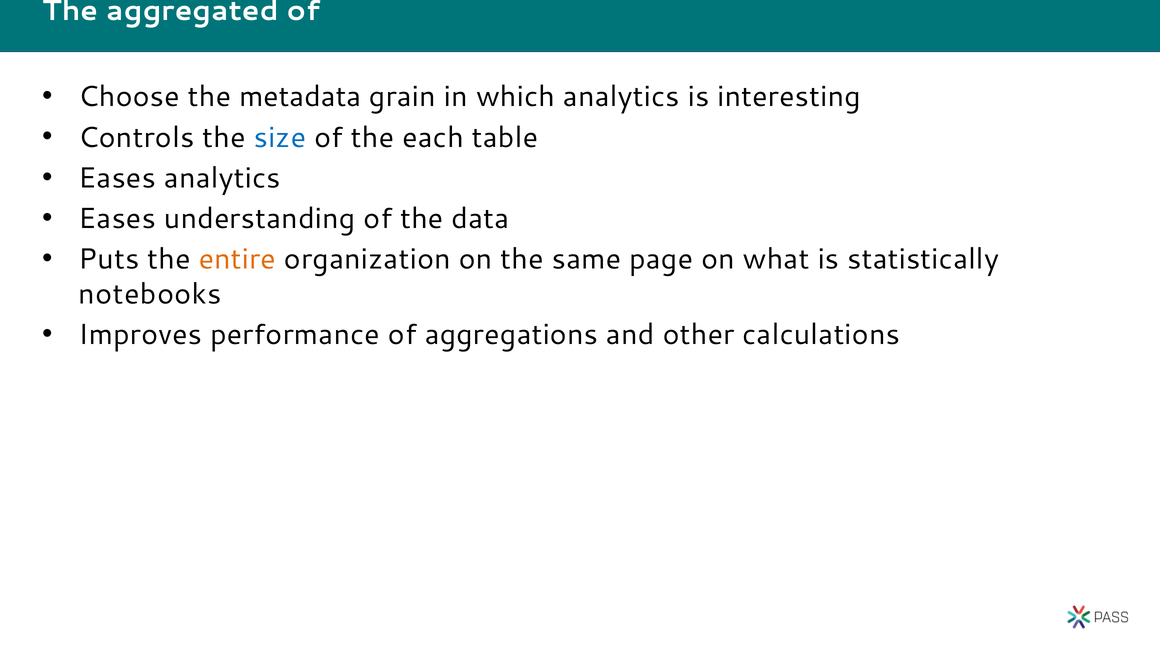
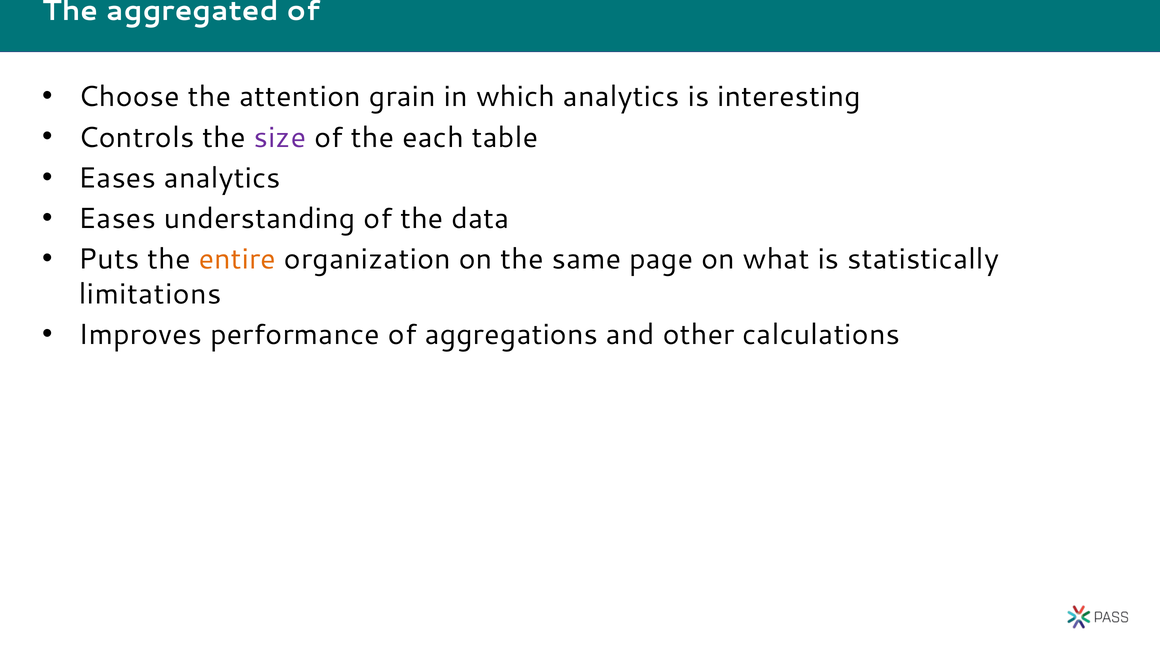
metadata: metadata -> attention
size colour: blue -> purple
notebooks: notebooks -> limitations
